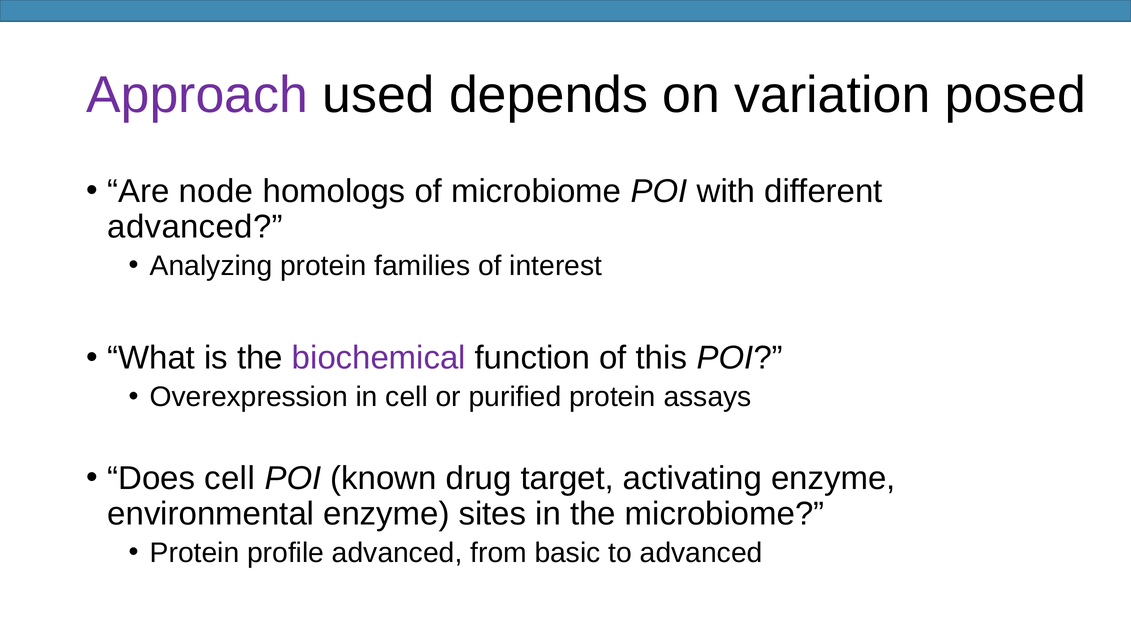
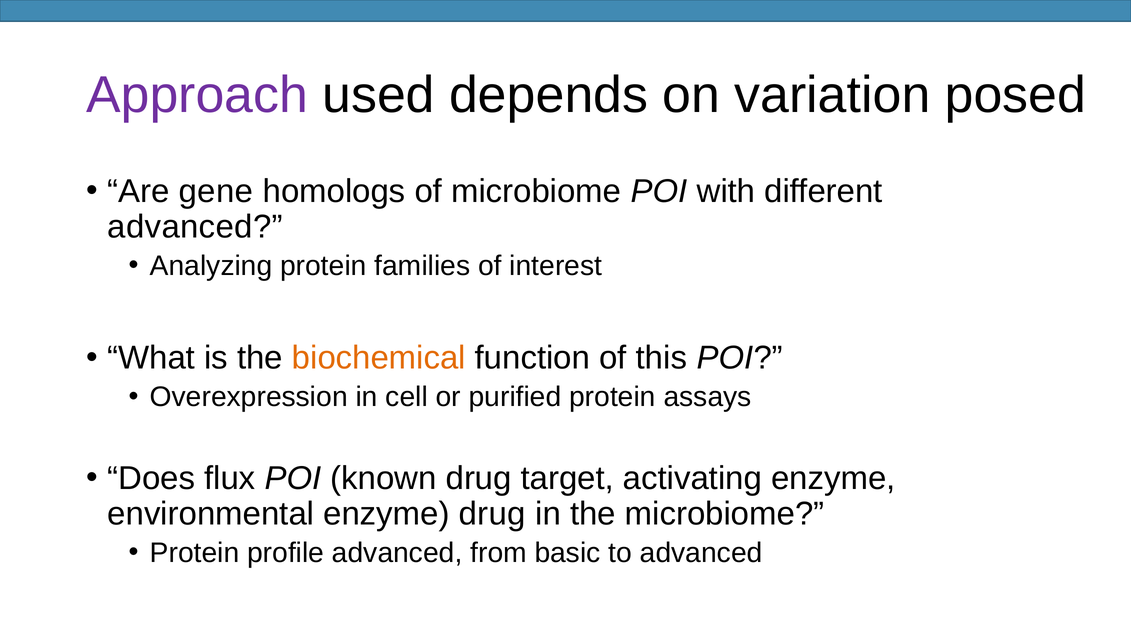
node: node -> gene
biochemical colour: purple -> orange
Does cell: cell -> flux
enzyme sites: sites -> drug
